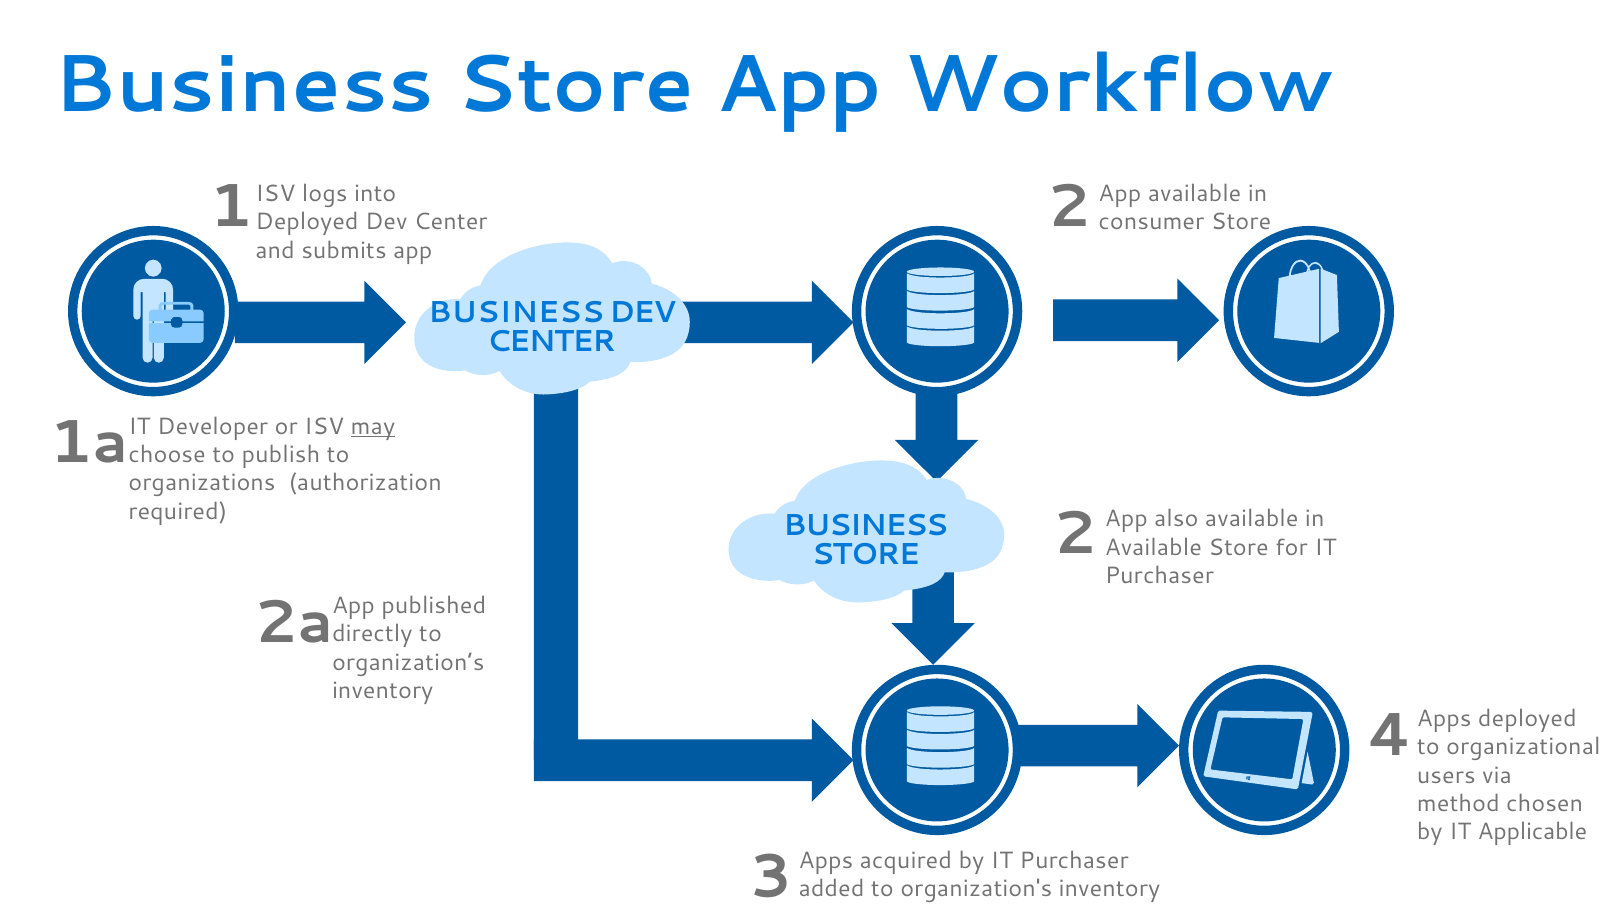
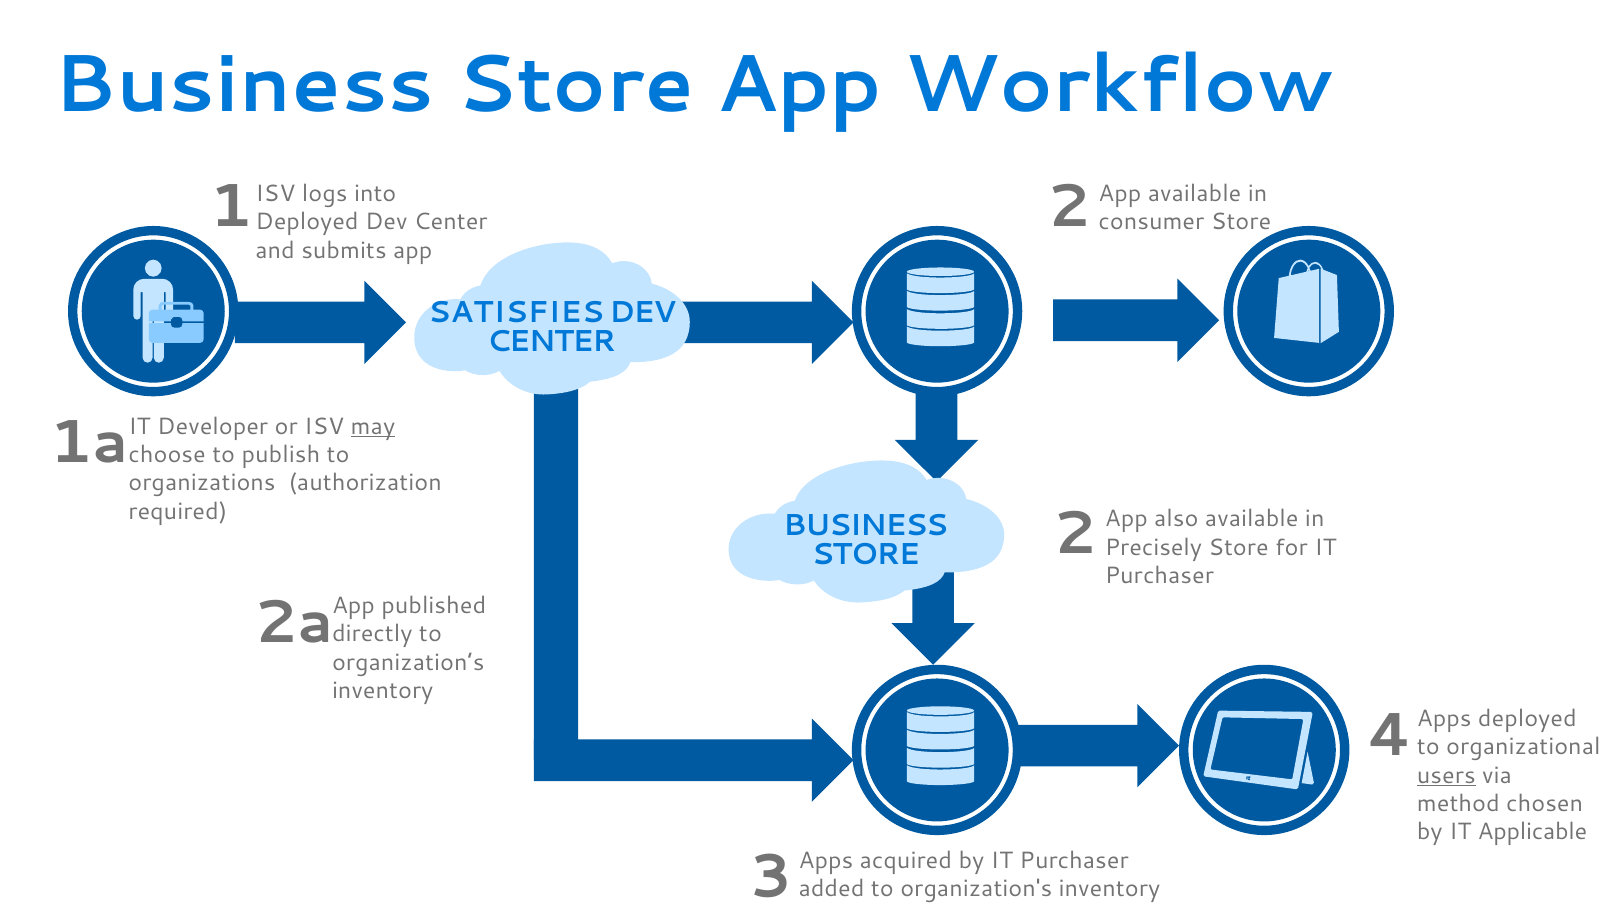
BUSINESS at (516, 312): BUSINESS -> SATISFIES
Available at (1153, 547): Available -> Precisely
users underline: none -> present
